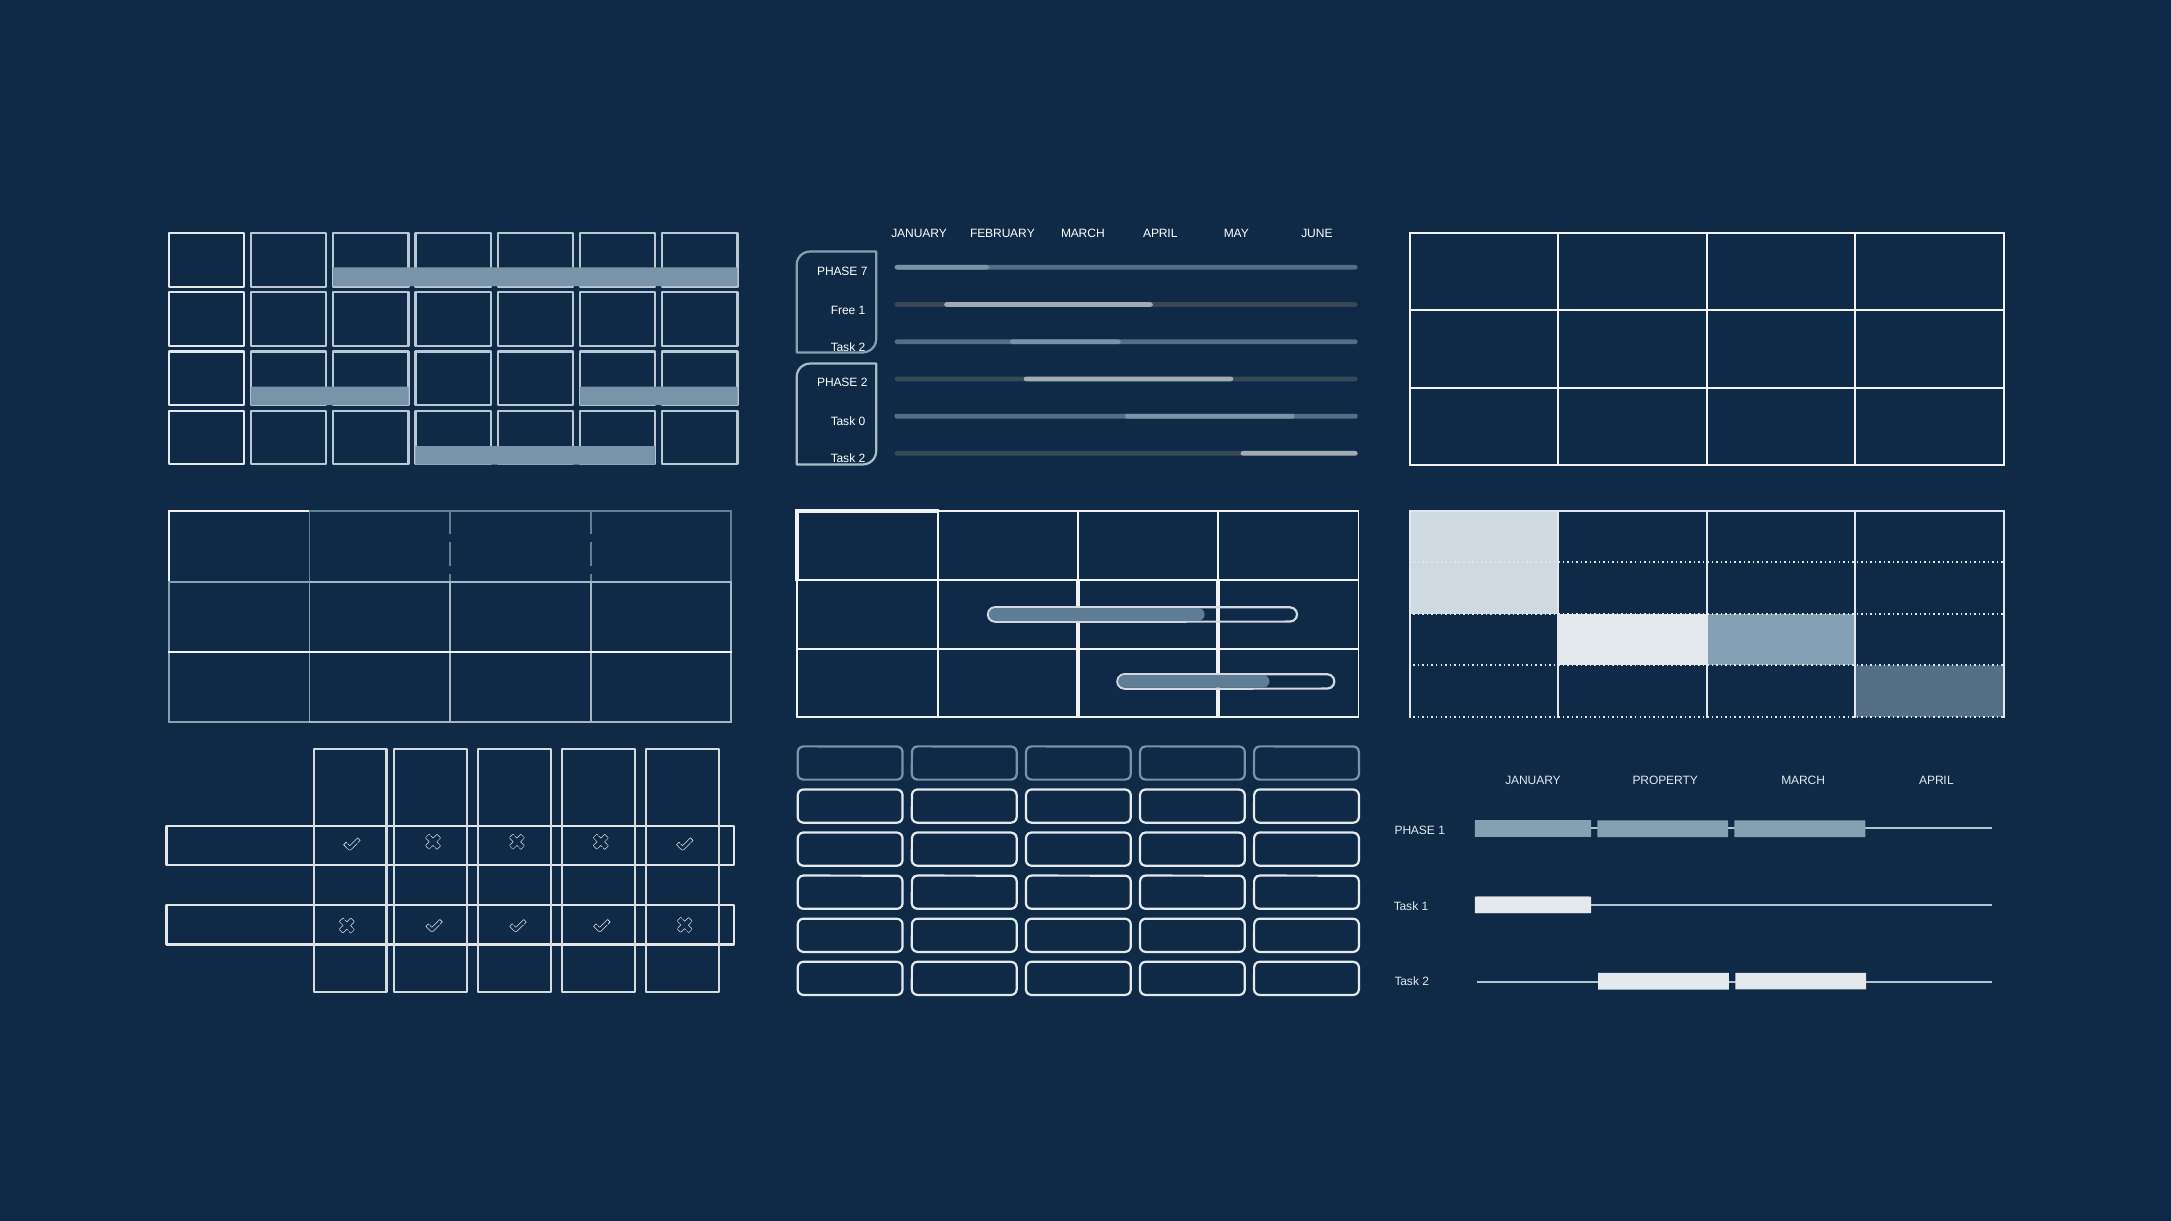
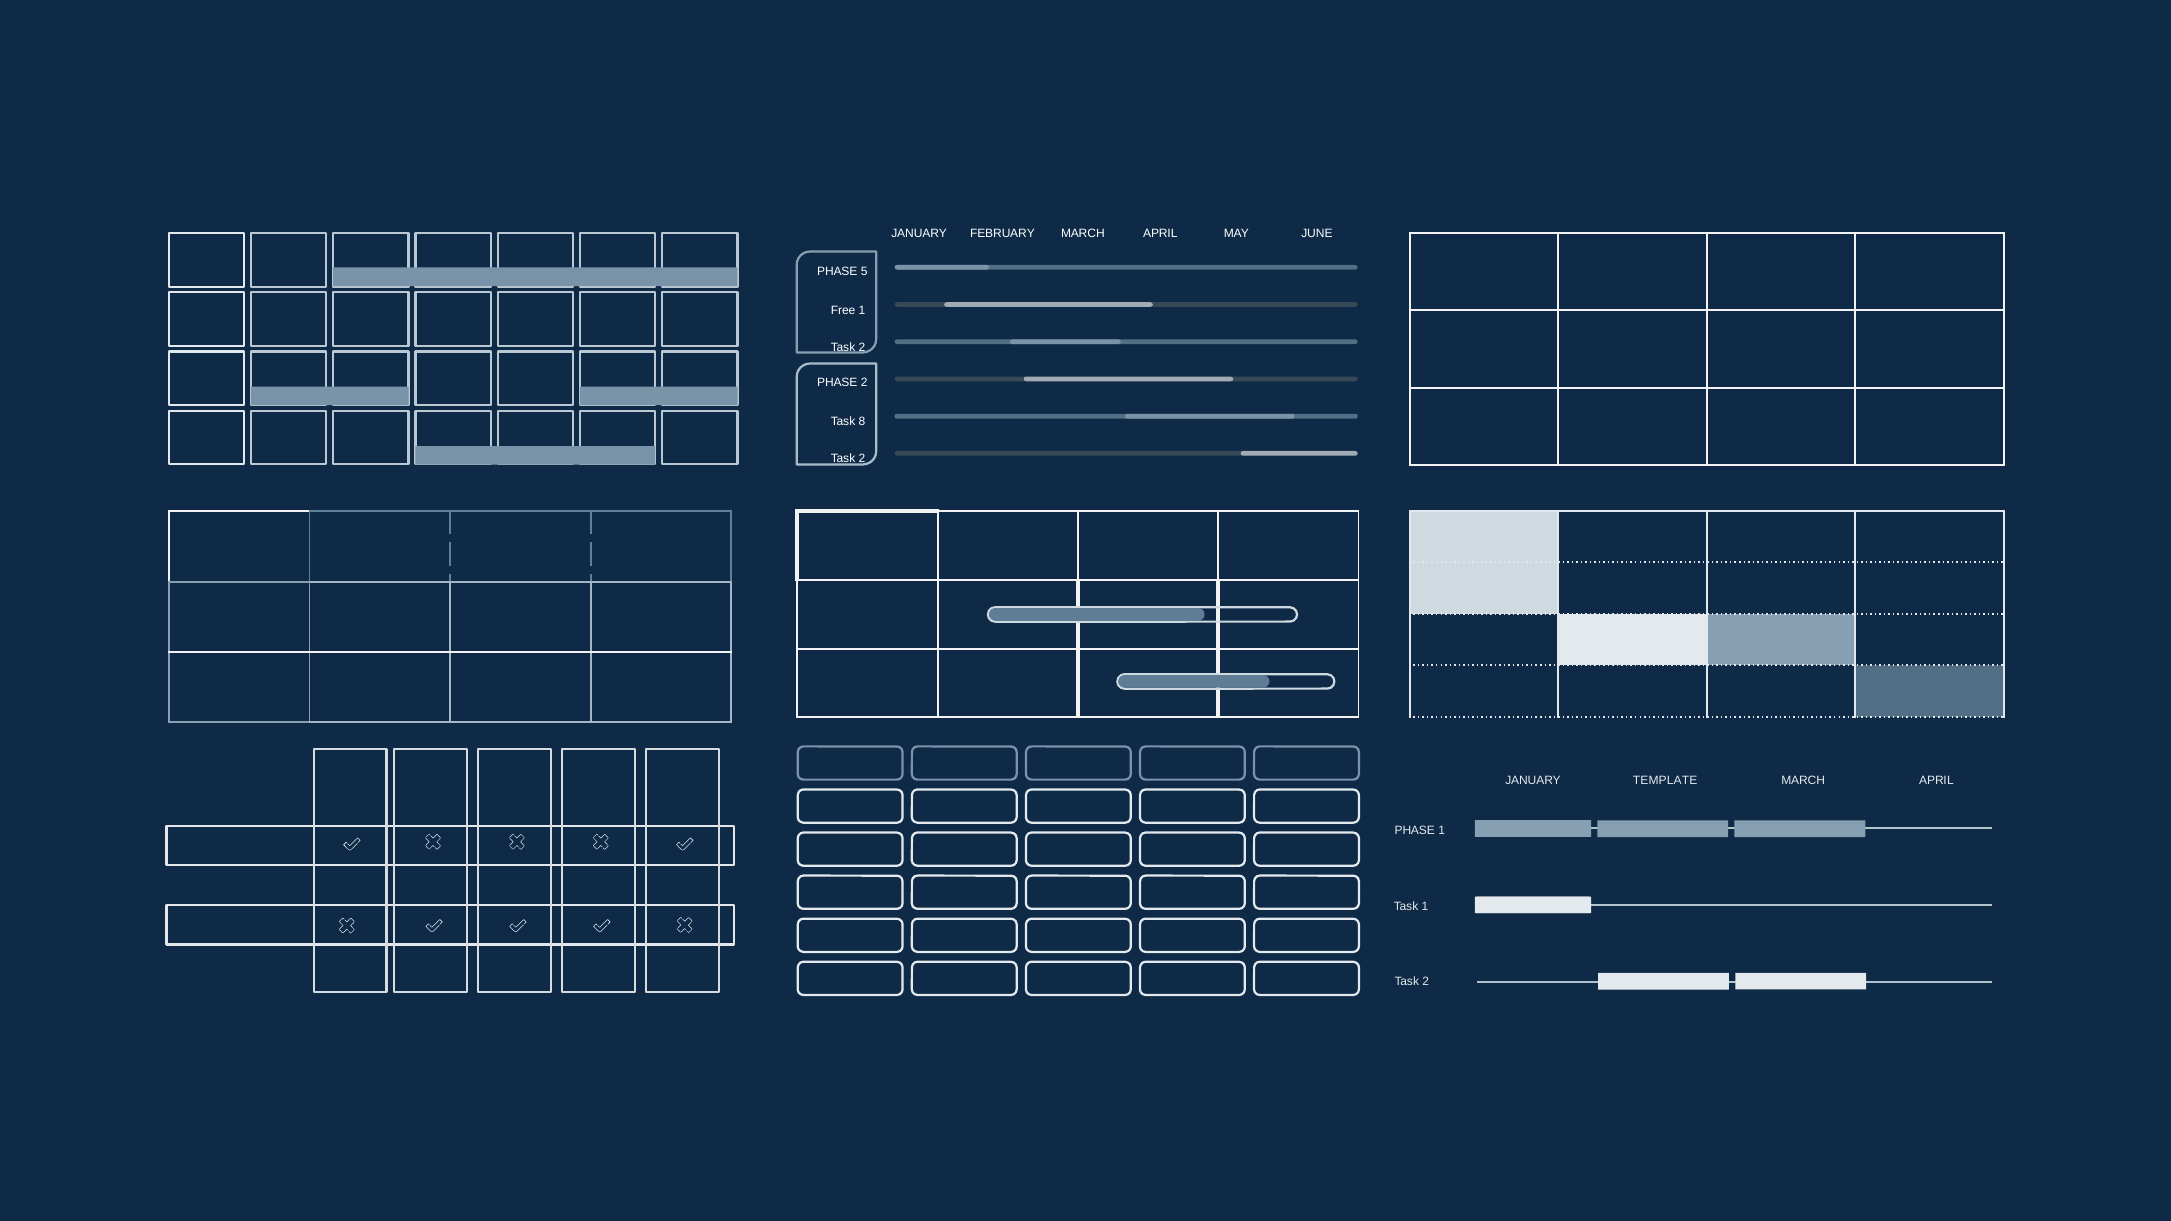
7: 7 -> 5
0: 0 -> 8
PROPERTY: PROPERTY -> TEMPLATE
